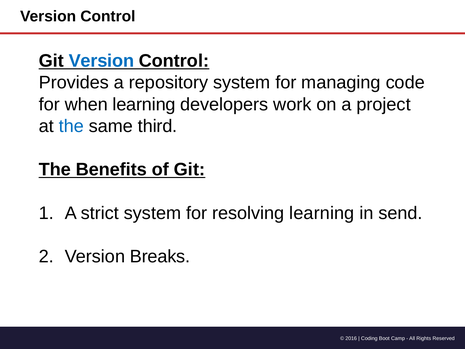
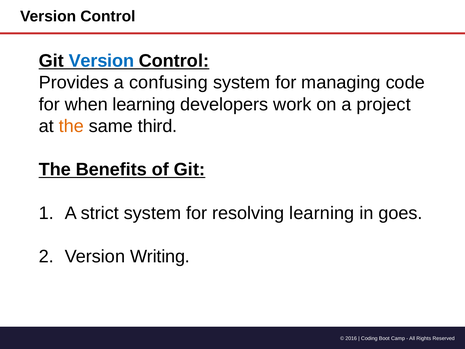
repository: repository -> confusing
the at (71, 126) colour: blue -> orange
send: send -> goes
Breaks: Breaks -> Writing
